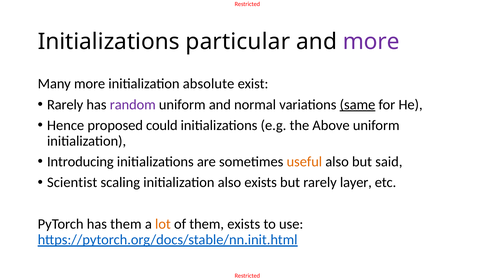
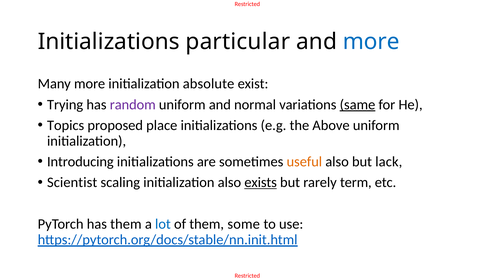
more at (371, 42) colour: purple -> blue
Rarely at (65, 104): Rarely -> Trying
Hence: Hence -> Topics
could: could -> place
said: said -> lack
exists at (261, 182) underline: none -> present
layer: layer -> term
lot colour: orange -> blue
them exists: exists -> some
